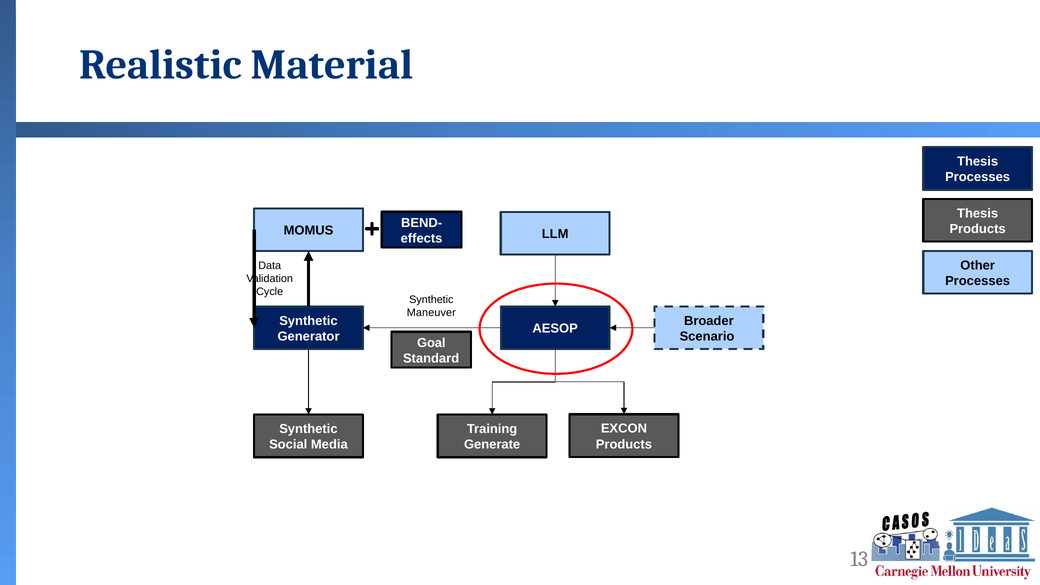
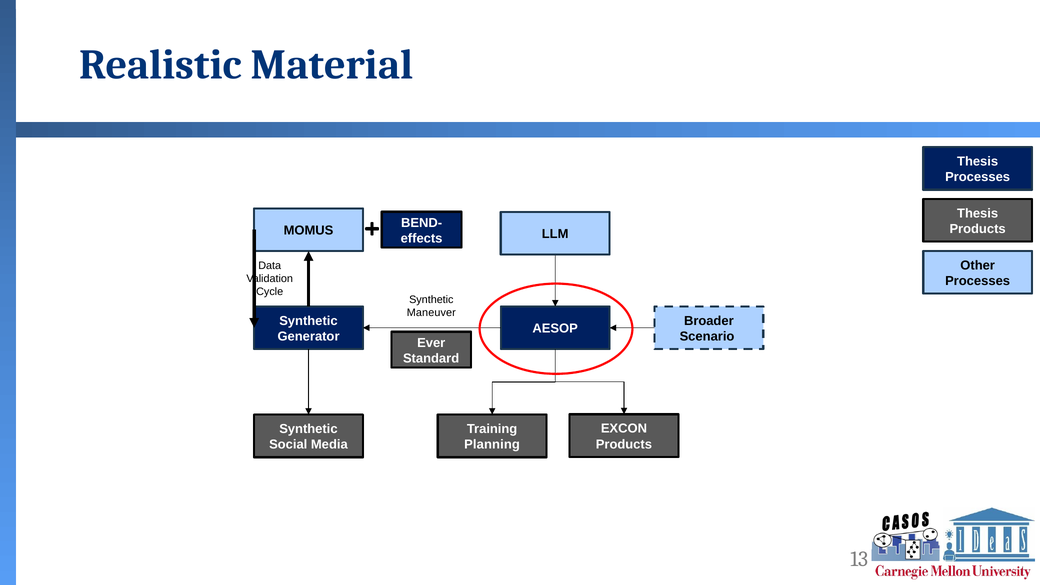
Goal: Goal -> Ever
Generate: Generate -> Planning
